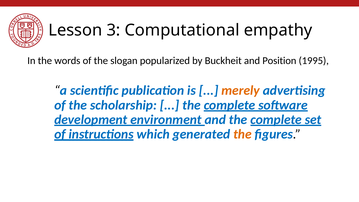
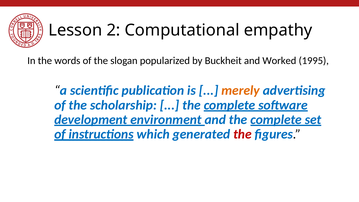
3: 3 -> 2
Position: Position -> Worked
the at (242, 134) colour: orange -> red
